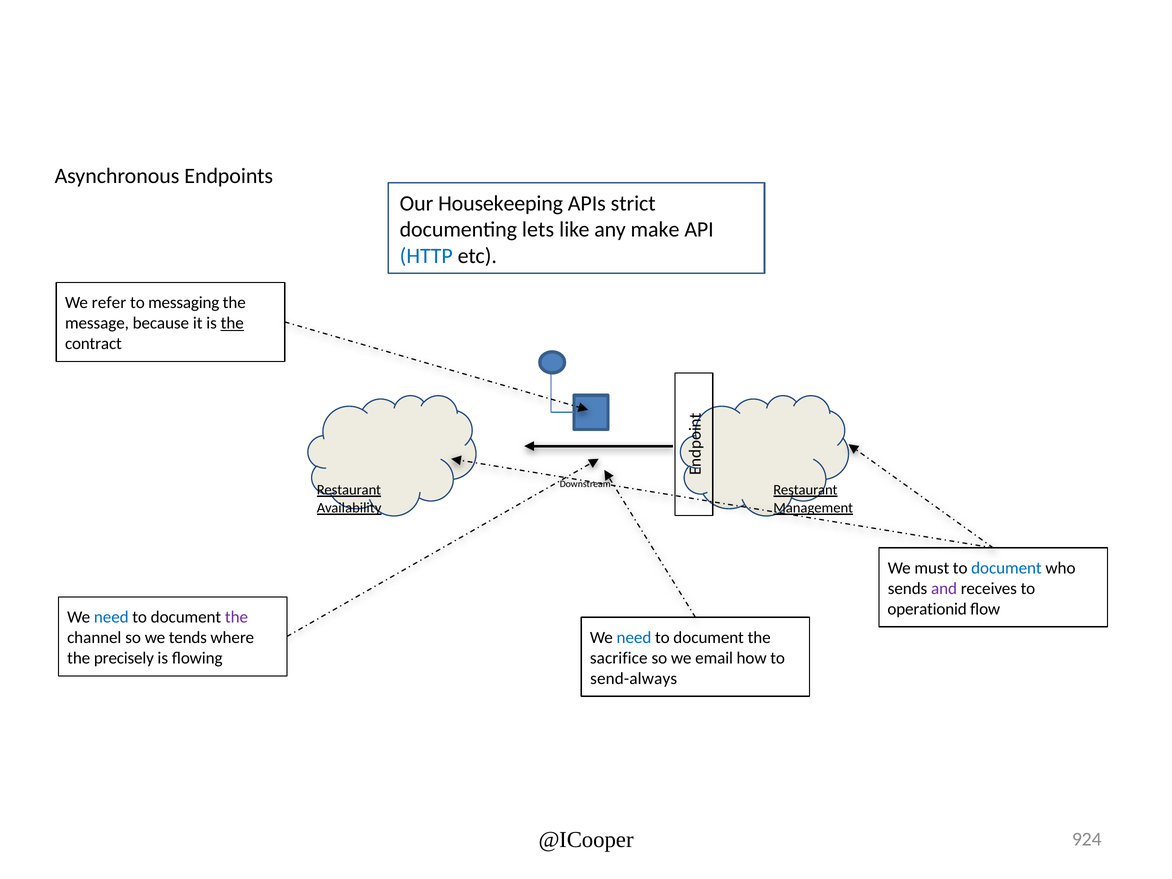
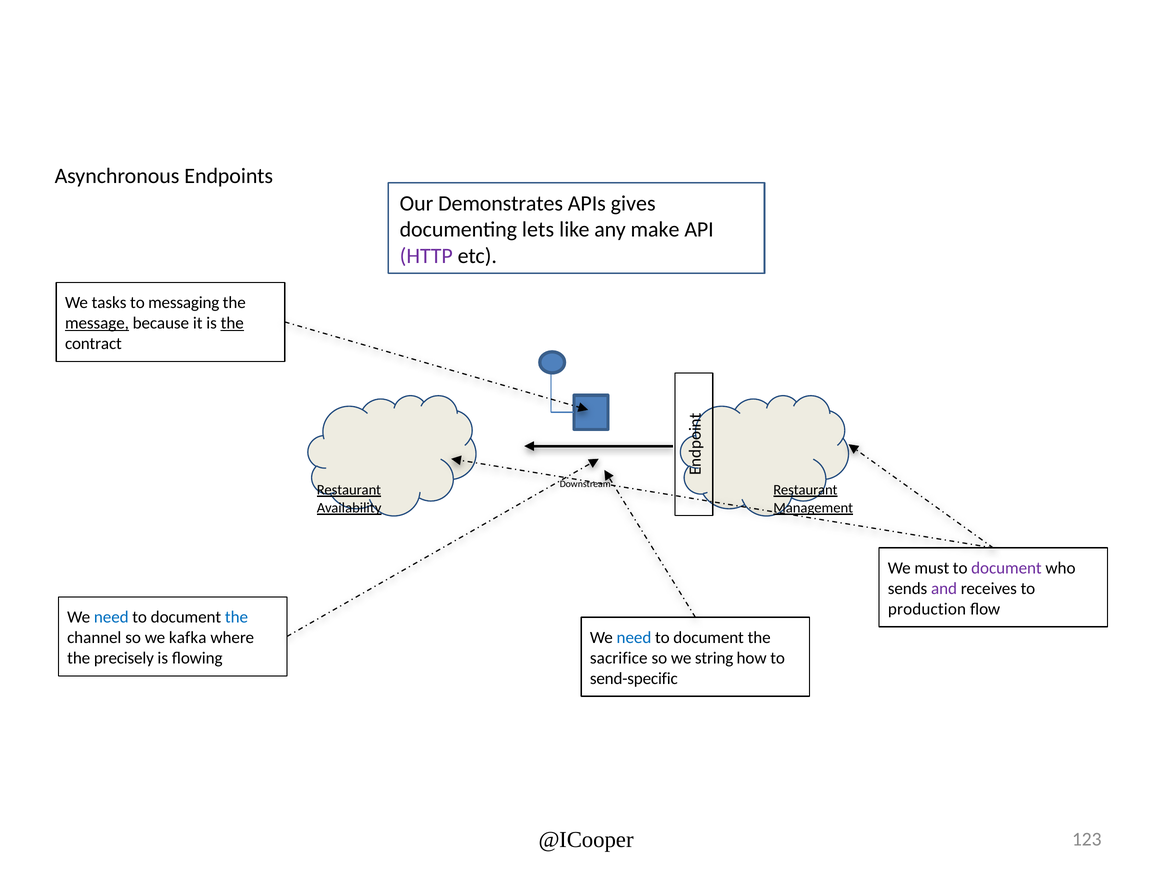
Housekeeping: Housekeeping -> Demonstrates
strict: strict -> gives
HTTP colour: blue -> purple
refer: refer -> tasks
message underline: none -> present
document at (1006, 568) colour: blue -> purple
operationid: operationid -> production
the at (236, 617) colour: purple -> blue
tends: tends -> kafka
email: email -> string
send-always: send-always -> send-specific
924: 924 -> 123
